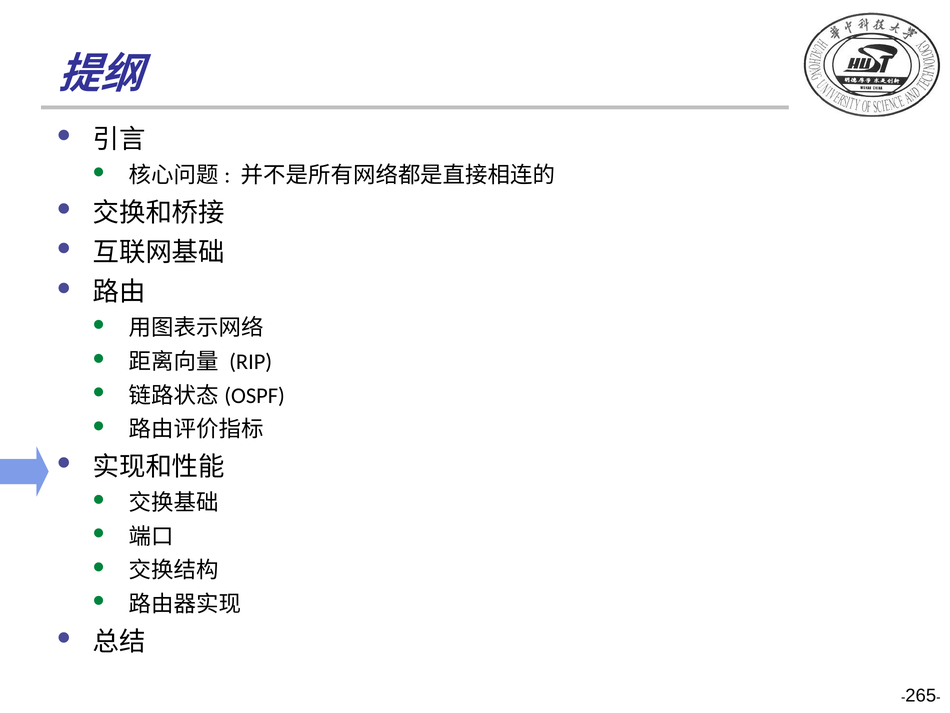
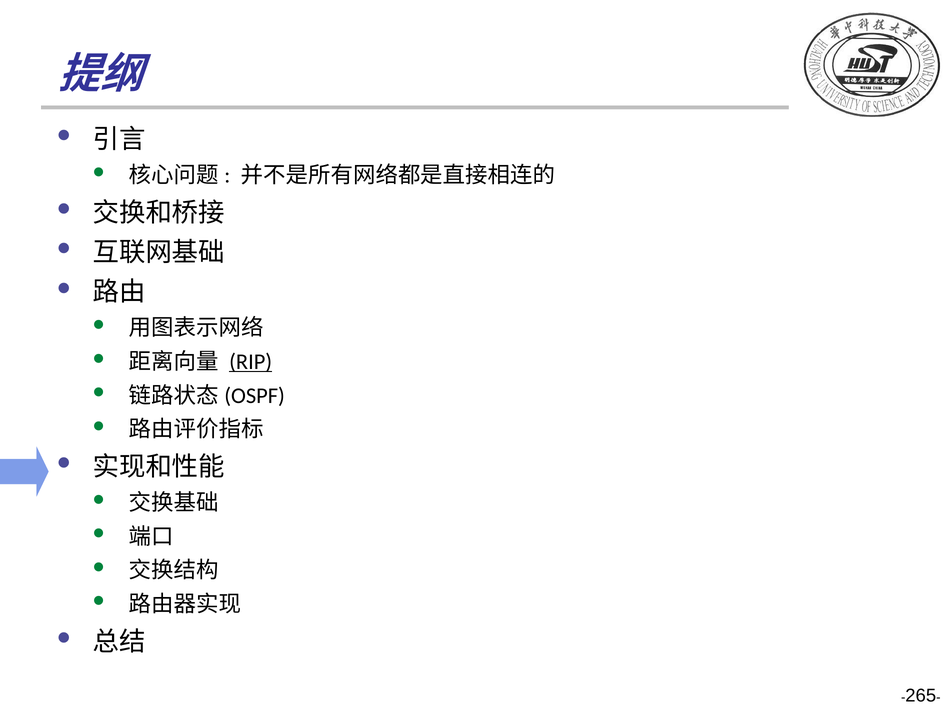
RIP underline: none -> present
